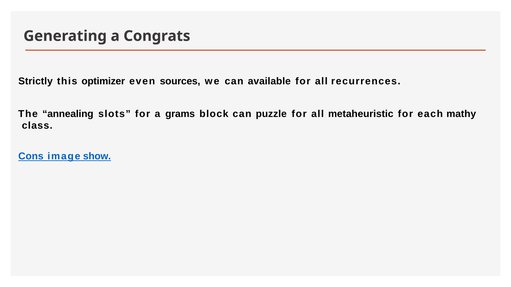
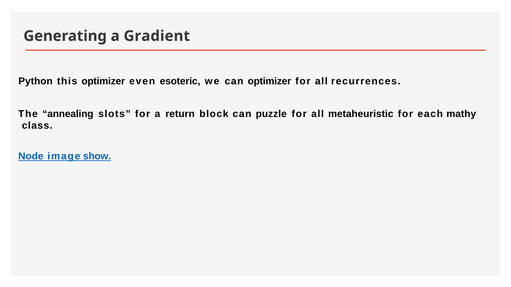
Congrats: Congrats -> Gradient
Strictly: Strictly -> Python
sources: sources -> esoteric
can available: available -> optimizer
grams: grams -> return
Cons: Cons -> Node
